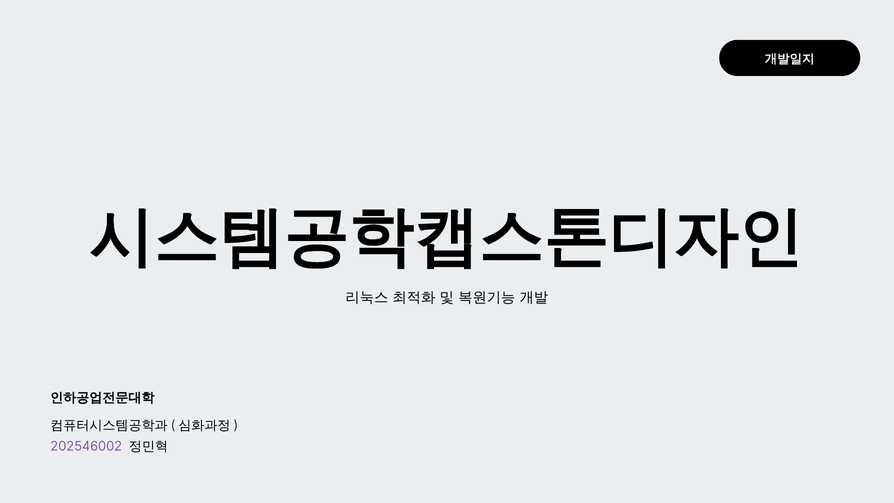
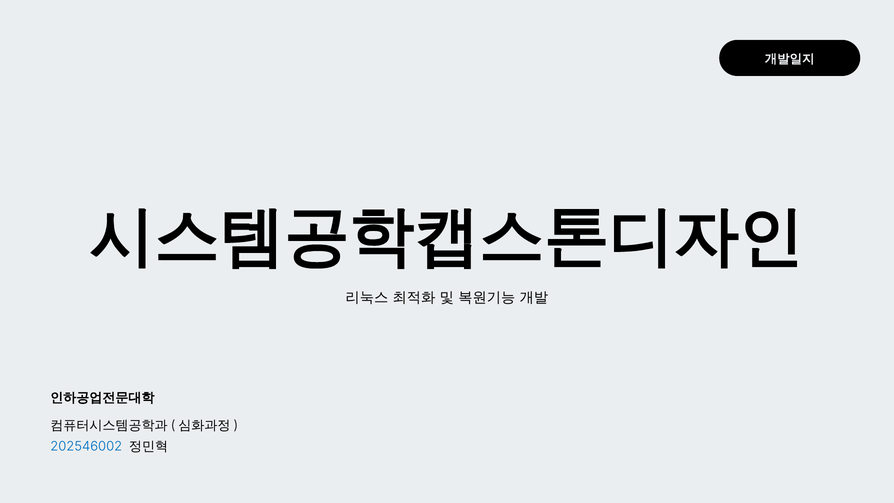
202546002 colour: purple -> blue
